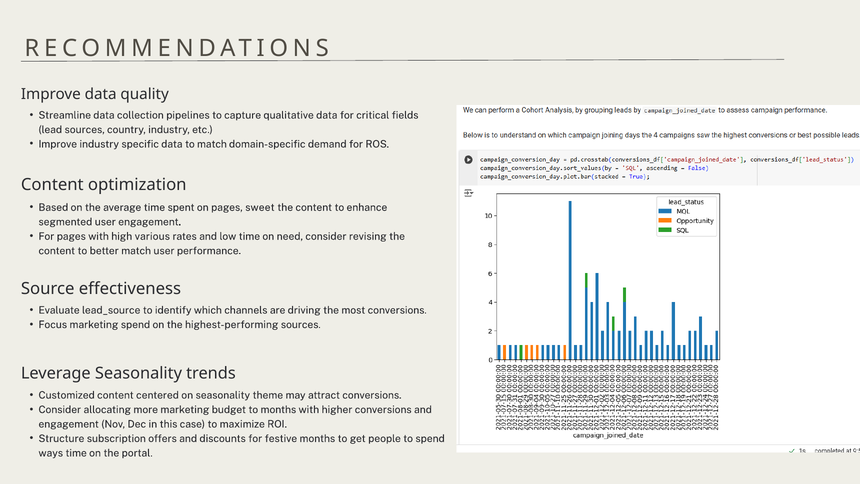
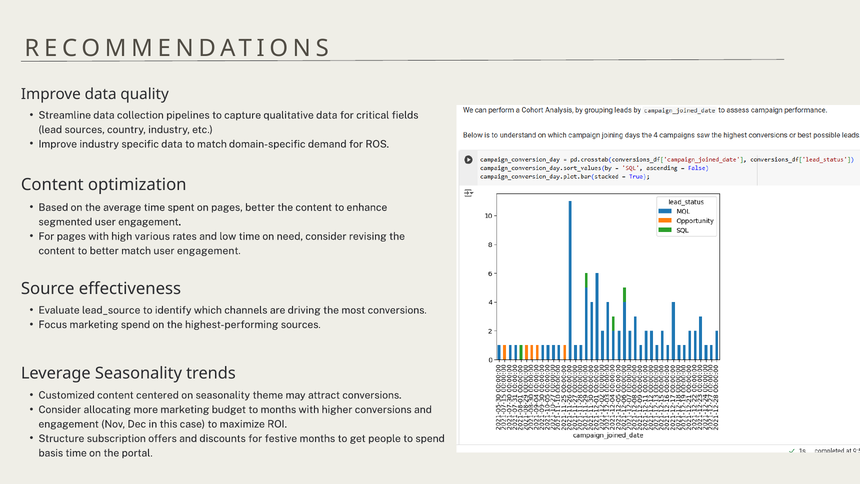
pages sweet: sweet -> better
match user performance: performance -> engagement
ways: ways -> basis
